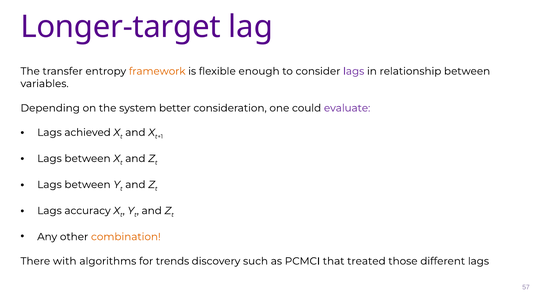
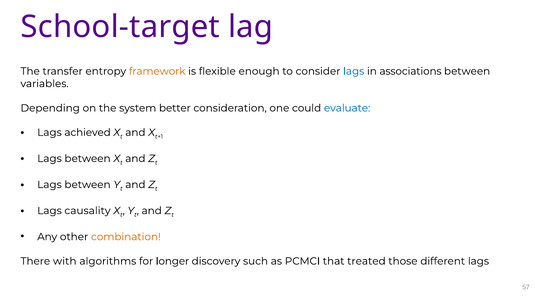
Longer-target: Longer-target -> School-target
lags at (354, 71) colour: purple -> blue
relationship: relationship -> associations
evaluate colour: purple -> blue
accuracy: accuracy -> causality
trends: trends -> longer
